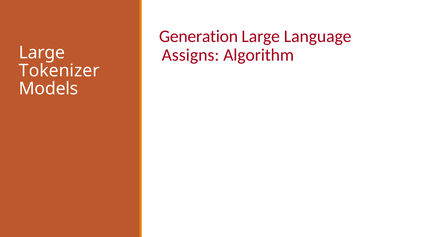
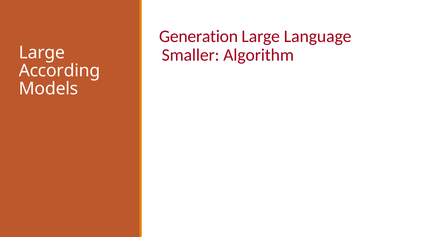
Assigns: Assigns -> Smaller
Tokenizer: Tokenizer -> According
